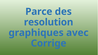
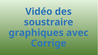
Parce: Parce -> Vidéo
resolution: resolution -> soustraire
